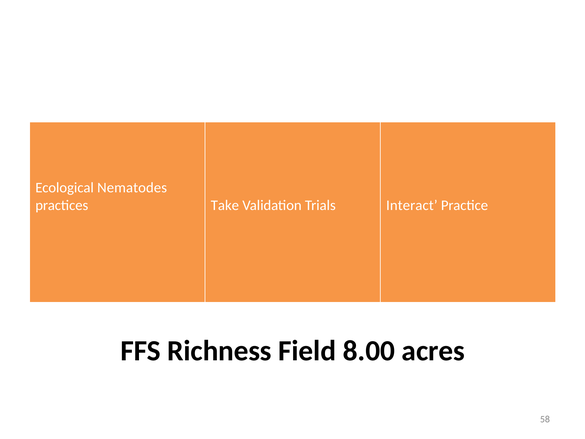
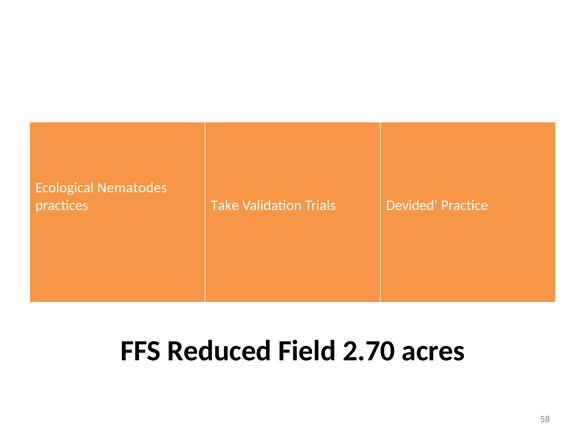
Interact: Interact -> Devided
Richness: Richness -> Reduced
8.00: 8.00 -> 2.70
